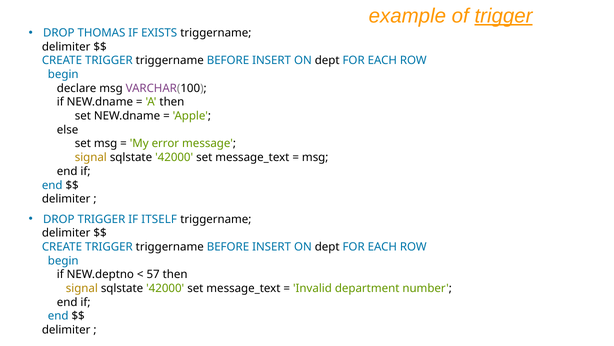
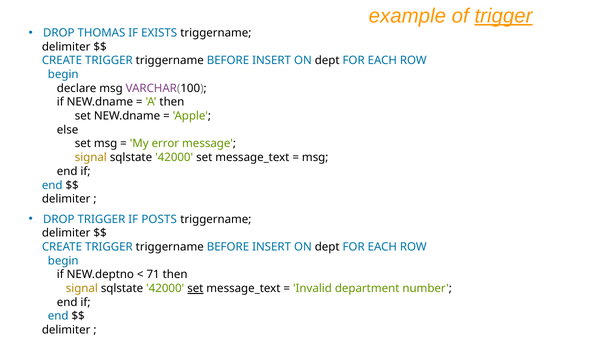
ITSELF: ITSELF -> POSTS
57: 57 -> 71
set at (195, 288) underline: none -> present
